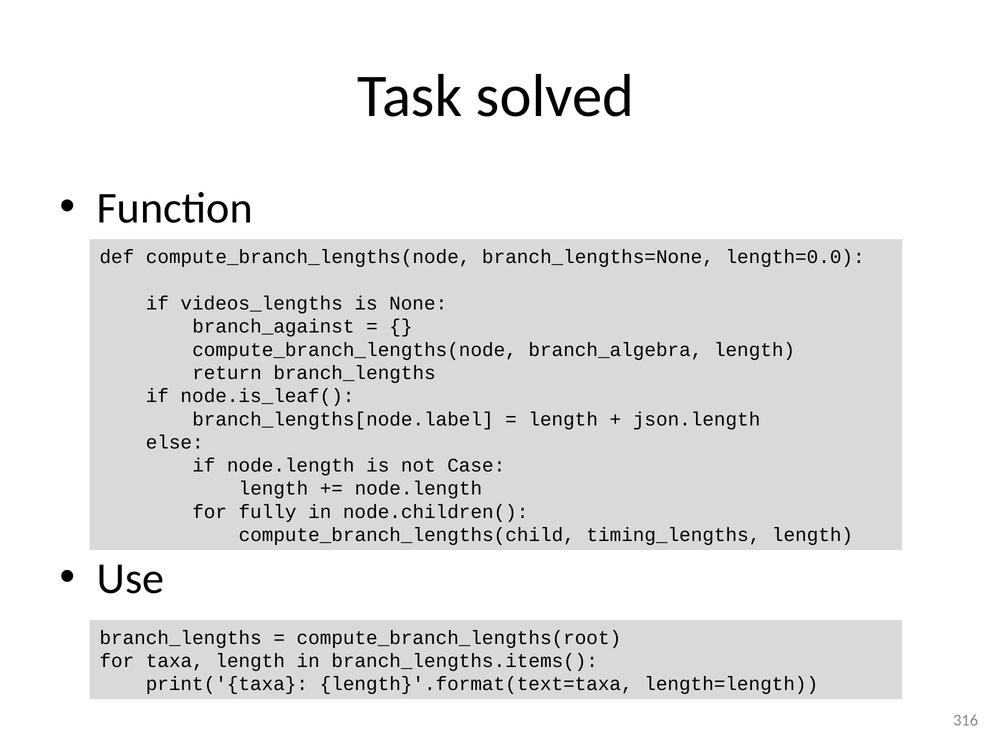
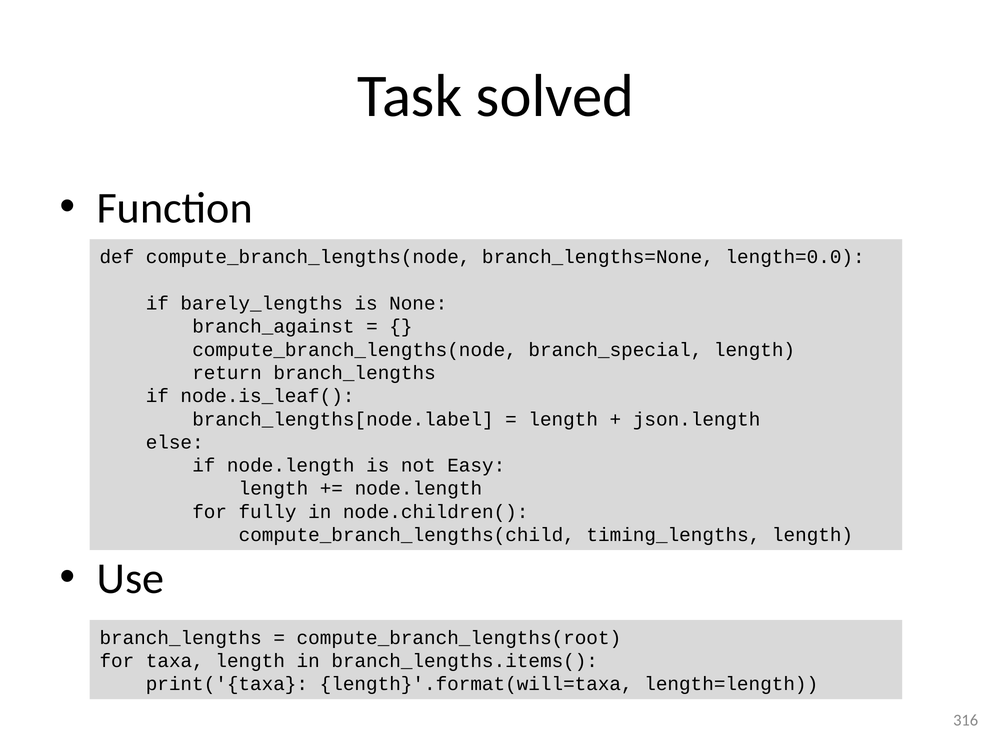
videos_lengths: videos_lengths -> barely_lengths
branch_algebra: branch_algebra -> branch_special
Case: Case -> Easy
length}'.format(text=taxa: length}'.format(text=taxa -> length}'.format(will=taxa
